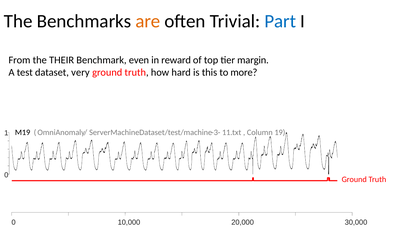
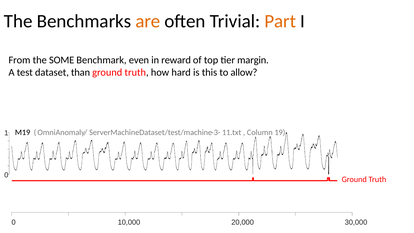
Part colour: blue -> orange
THEIR: THEIR -> SOME
very: very -> than
more: more -> allow
